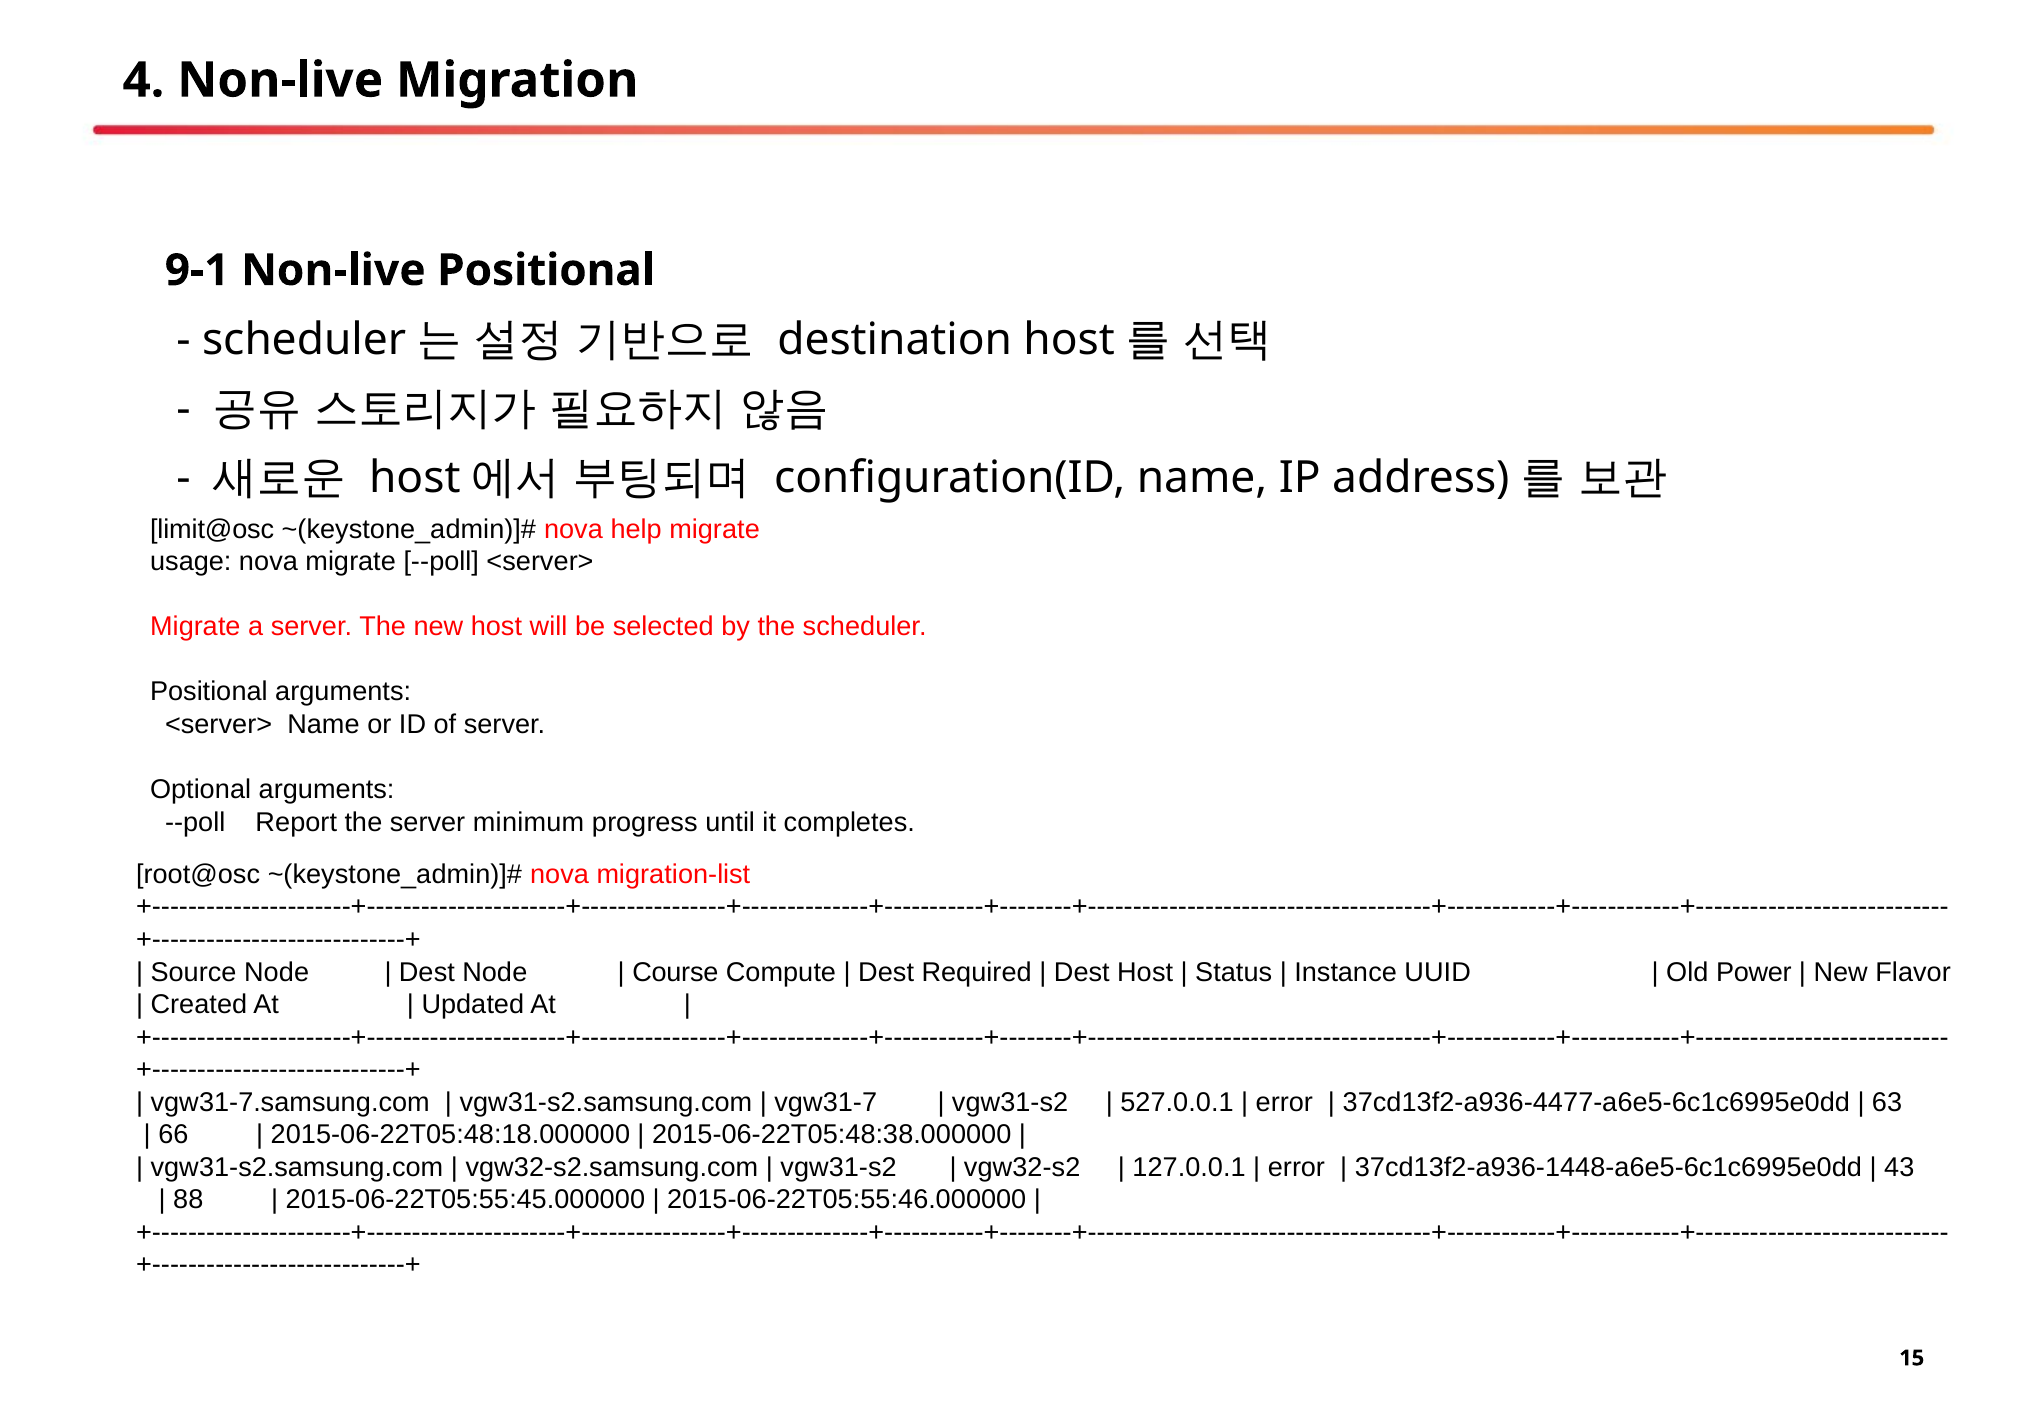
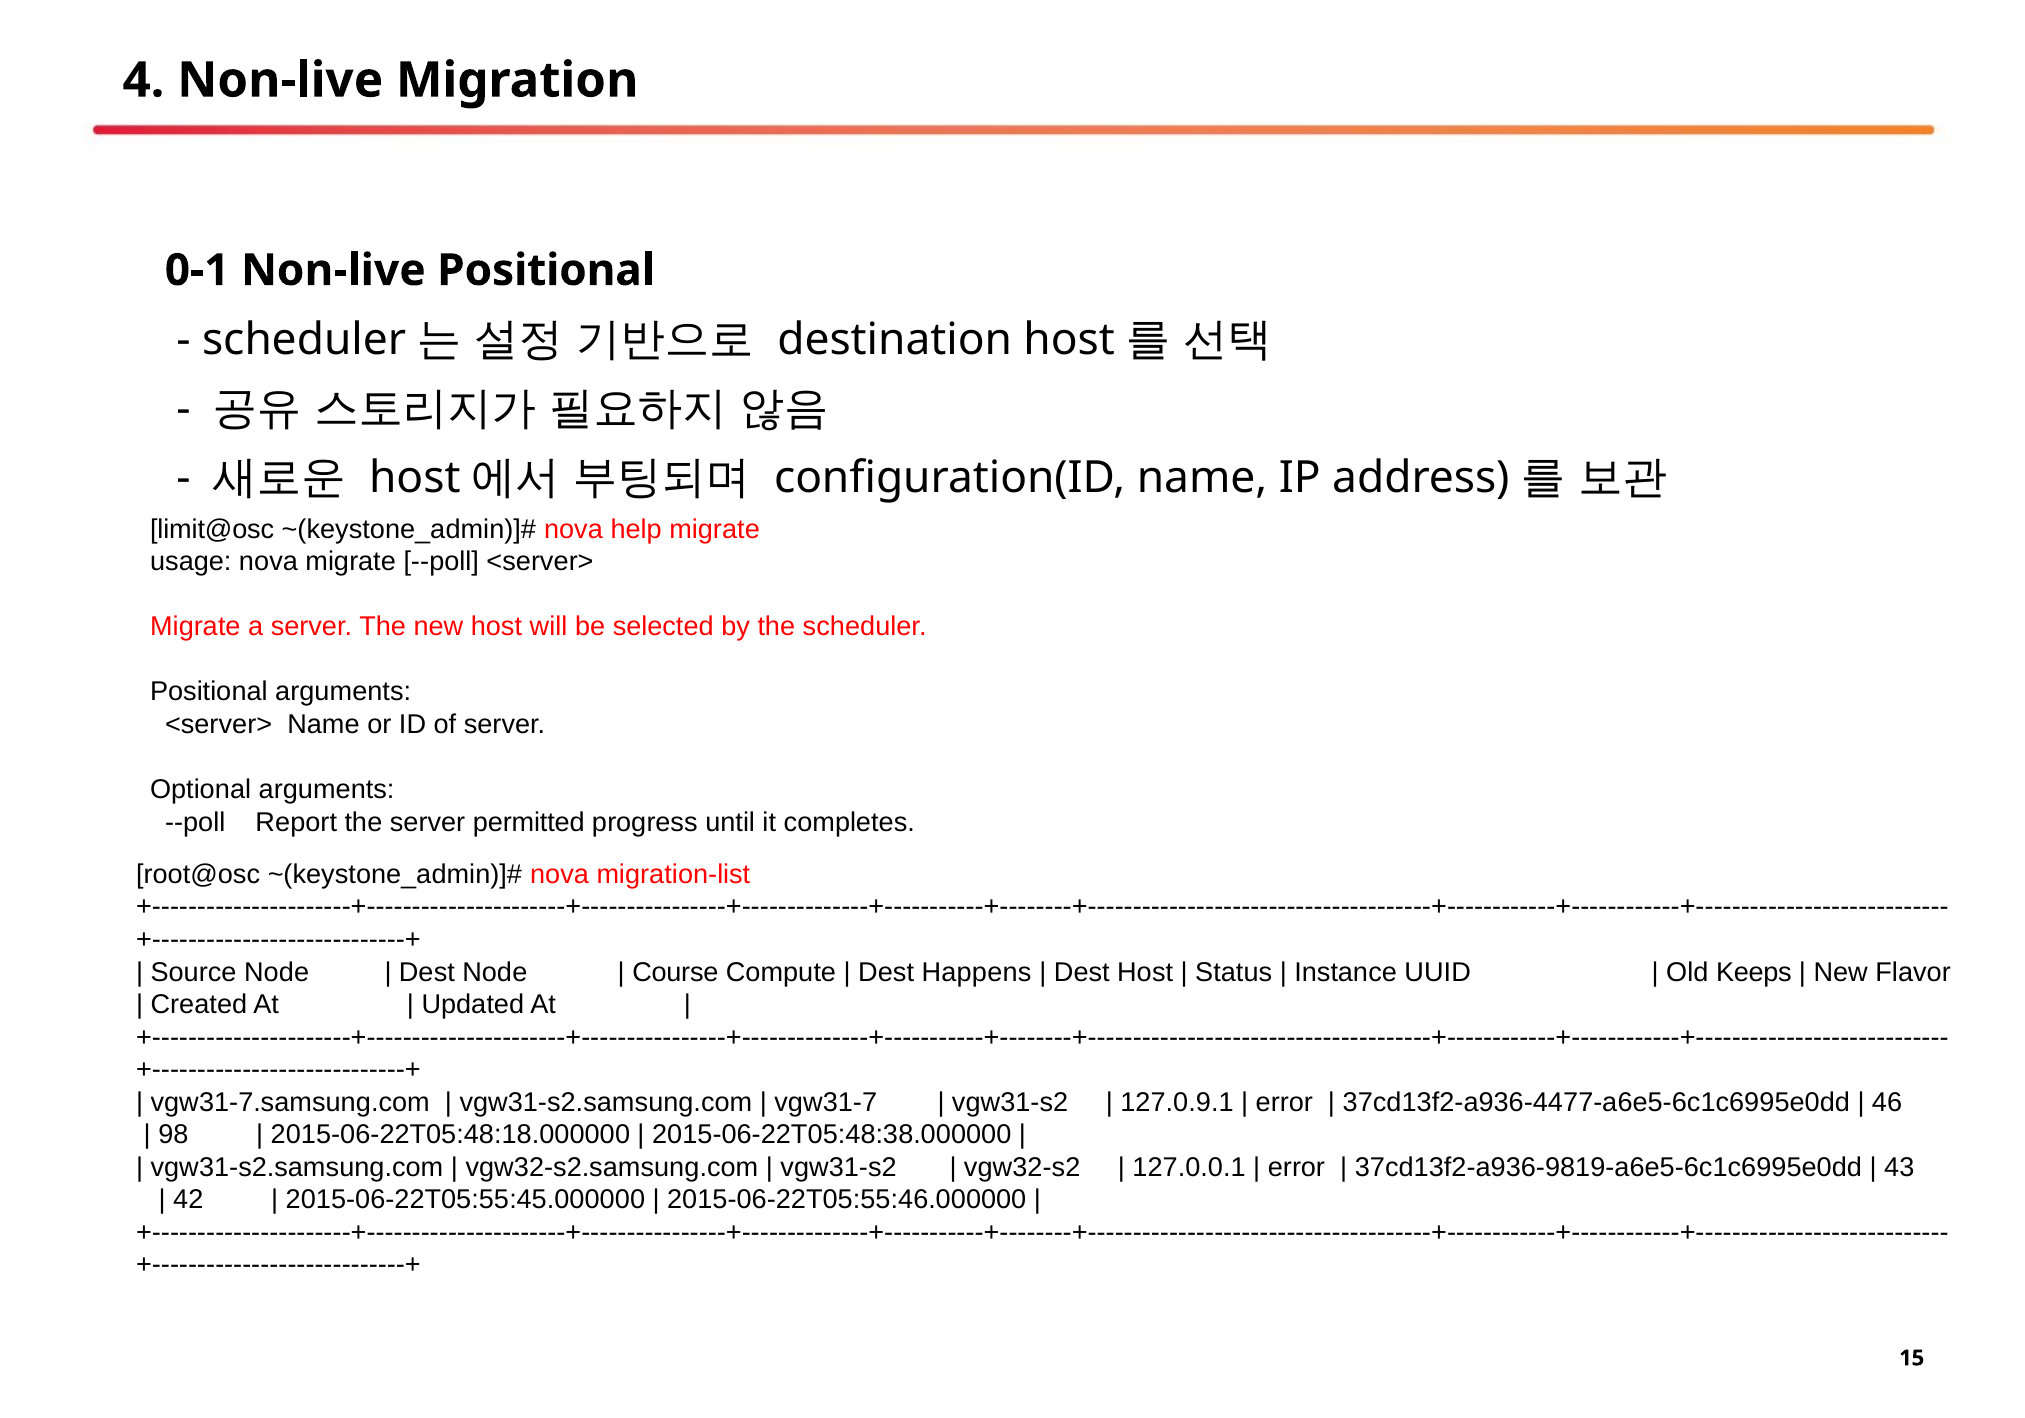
9-1: 9-1 -> 0-1
minimum: minimum -> permitted
Required: Required -> Happens
Power: Power -> Keeps
527.0.0.1: 527.0.0.1 -> 127.0.9.1
63: 63 -> 46
66: 66 -> 98
37cd13f2-a936-1448-a6e5-6c1c6995e0dd: 37cd13f2-a936-1448-a6e5-6c1c6995e0dd -> 37cd13f2-a936-9819-a6e5-6c1c6995e0dd
88: 88 -> 42
